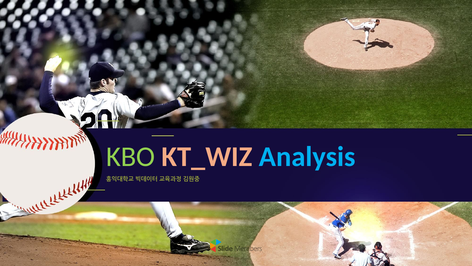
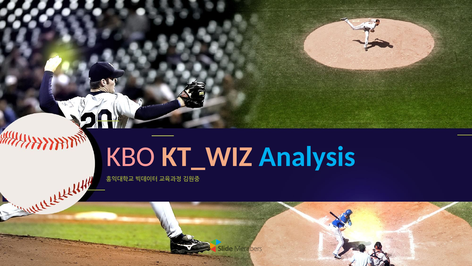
KBO colour: light green -> pink
